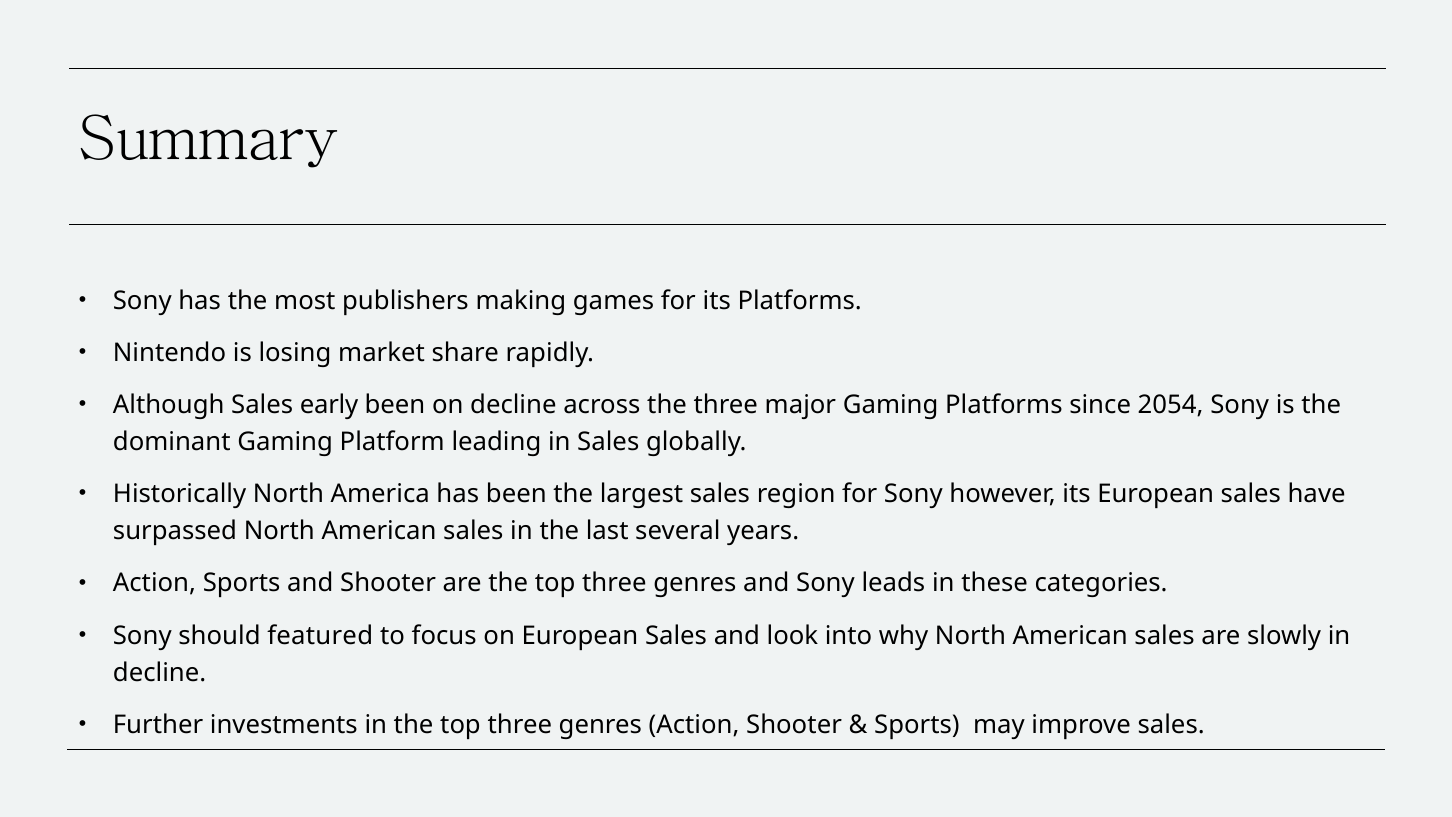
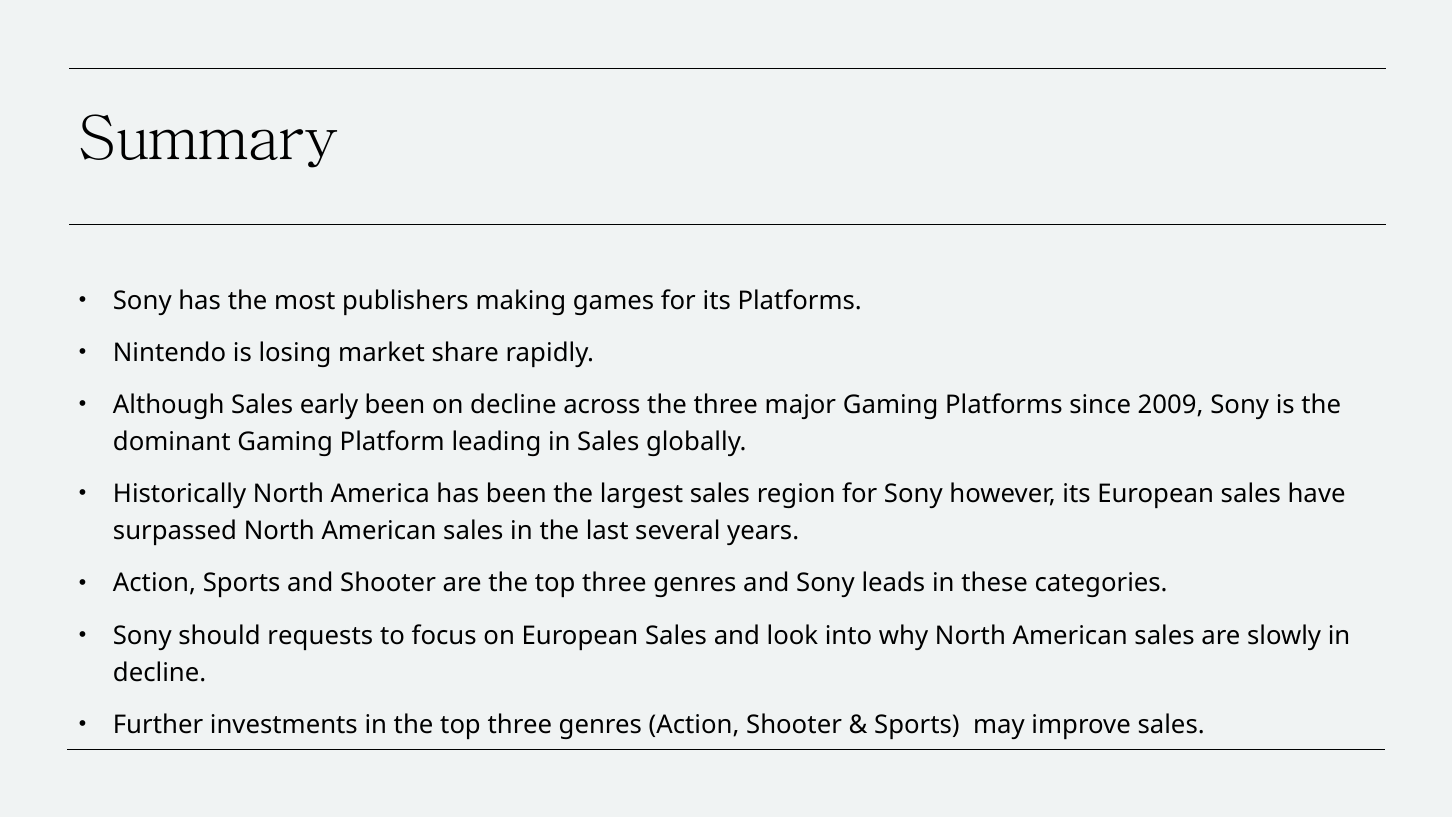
2054: 2054 -> 2009
featured: featured -> requests
